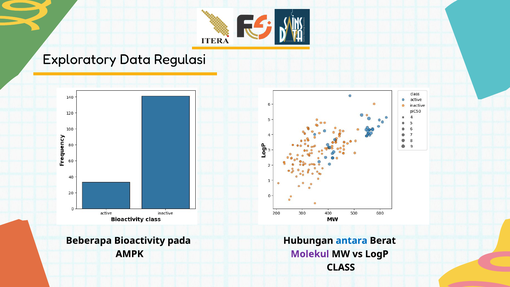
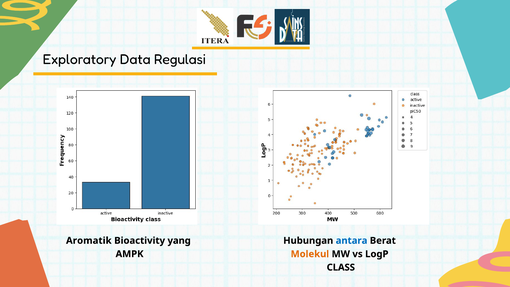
Beberapa: Beberapa -> Aromatik
pada: pada -> yang
Molekul colour: purple -> orange
